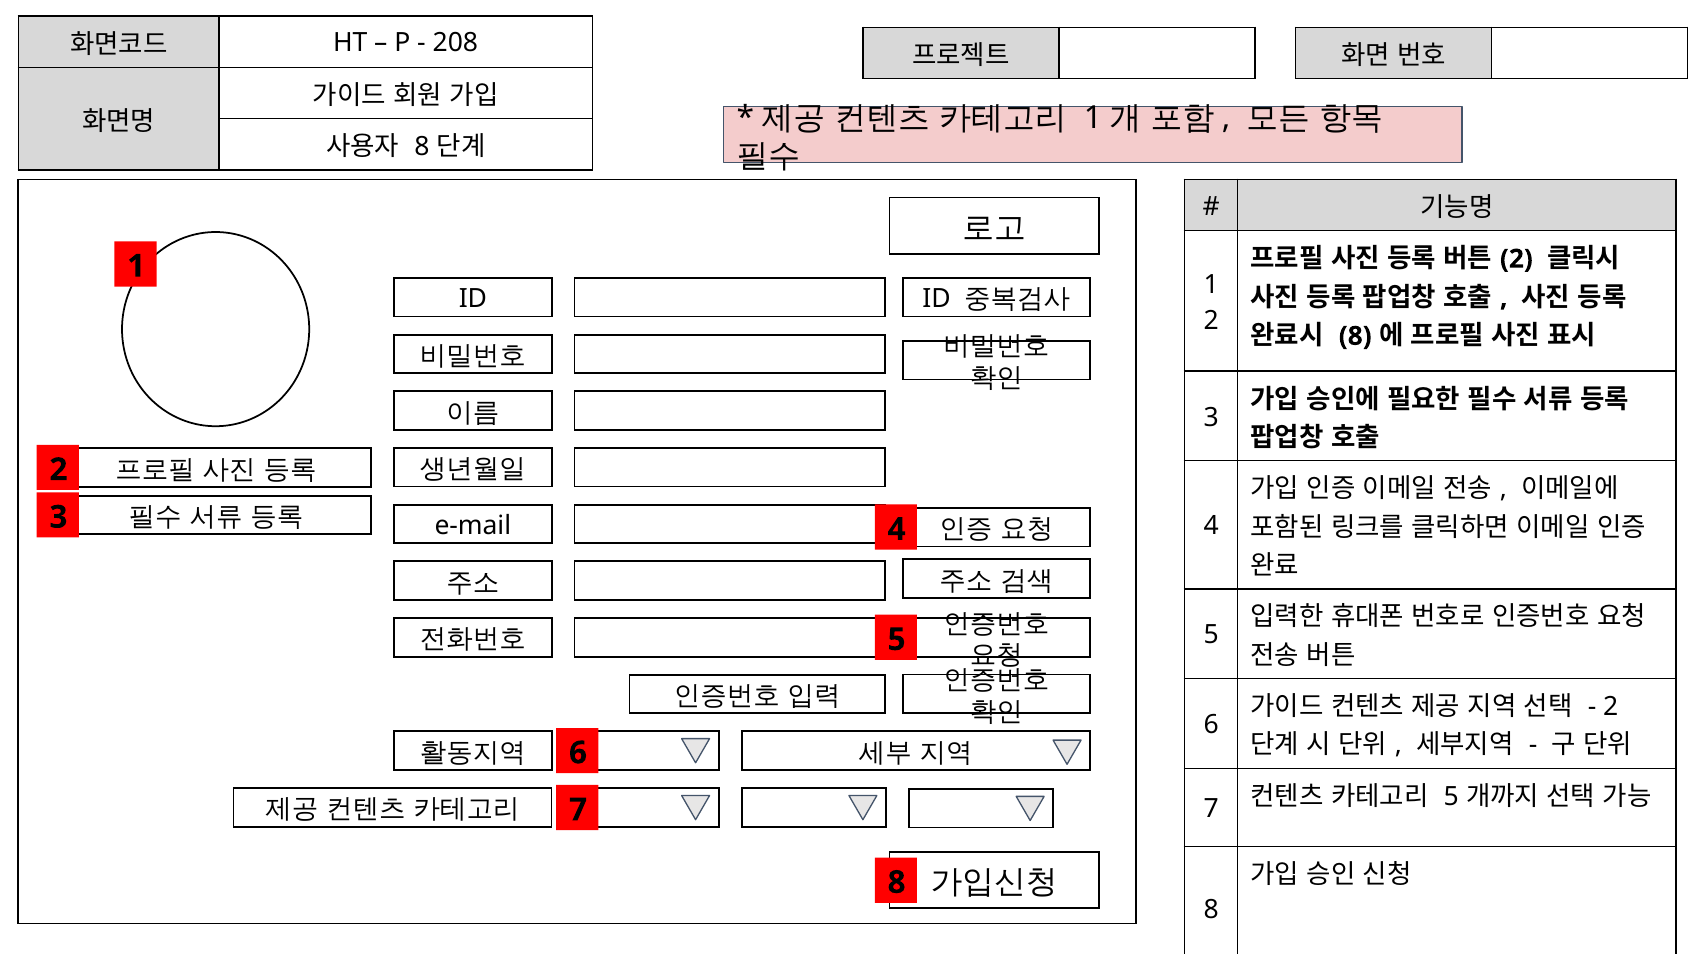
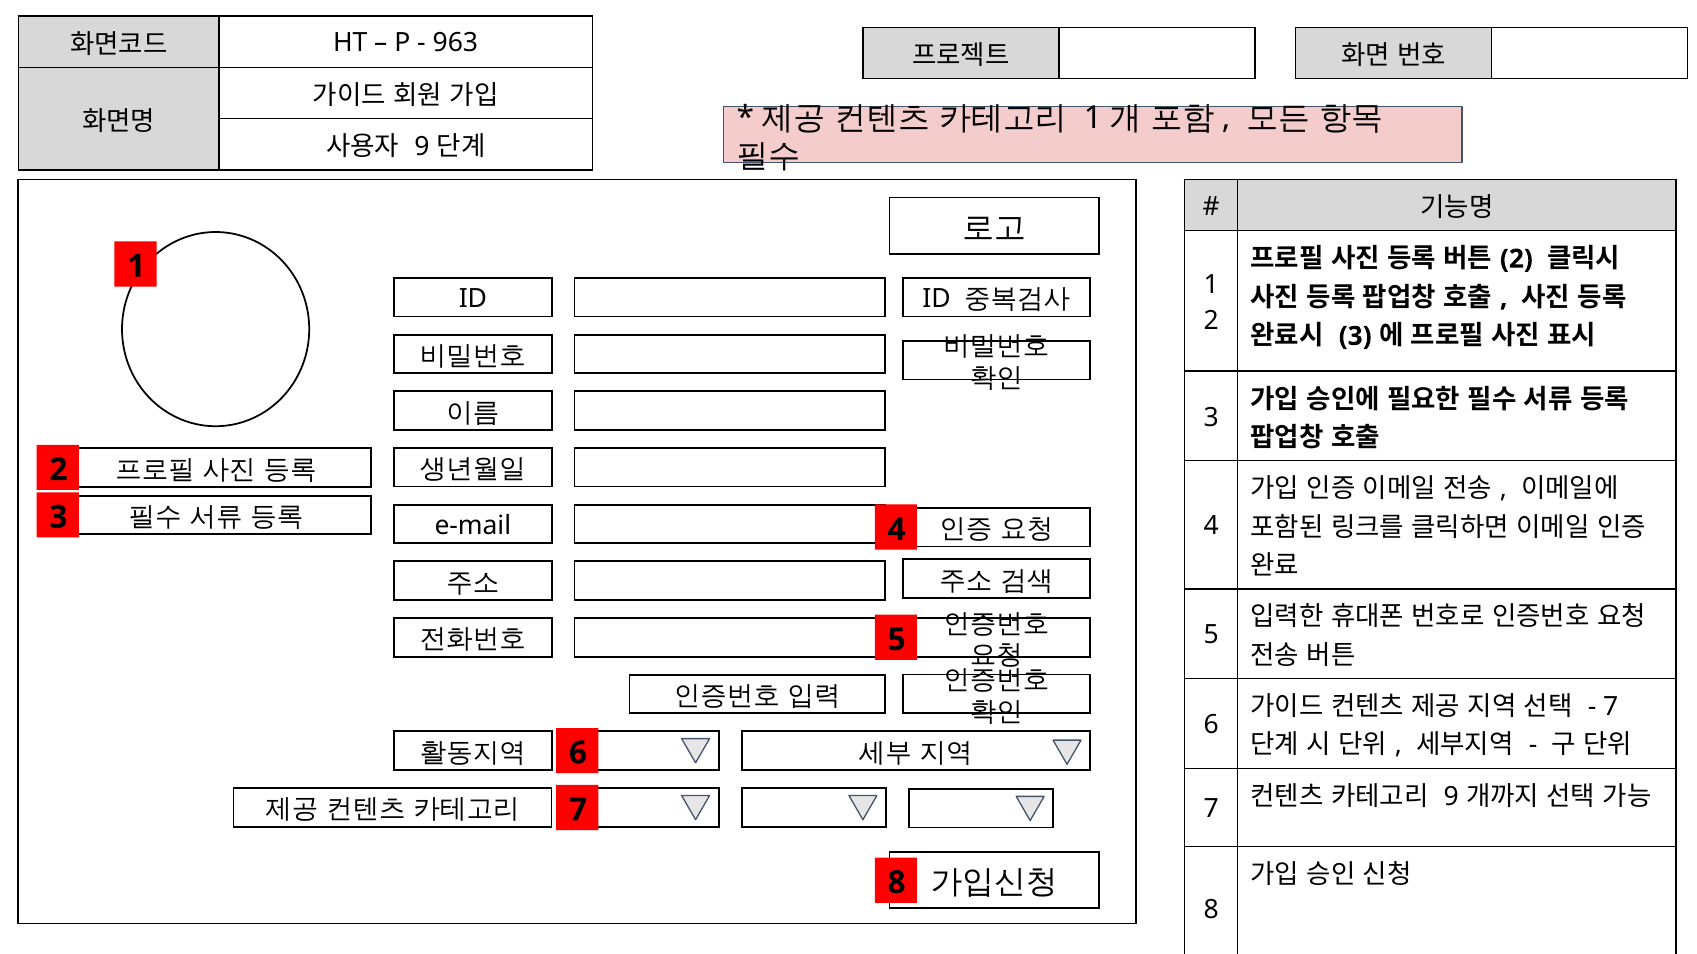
208: 208 -> 963
8 at (422, 147): 8 -> 9
8 at (1355, 336): 8 -> 3
2 at (1611, 707): 2 -> 7
5 at (1451, 797): 5 -> 9
